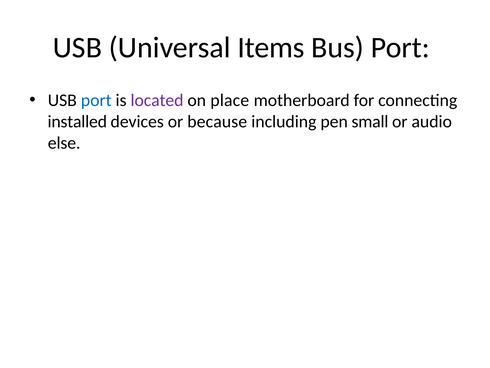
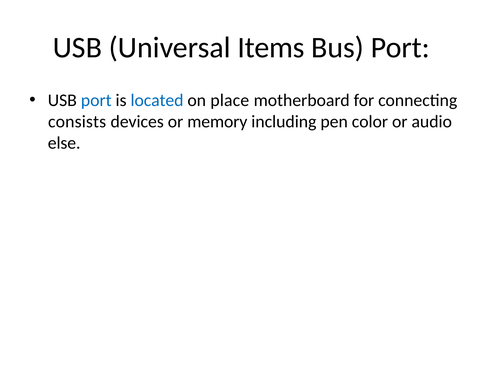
located colour: purple -> blue
installed: installed -> consists
because: because -> memory
small: small -> color
